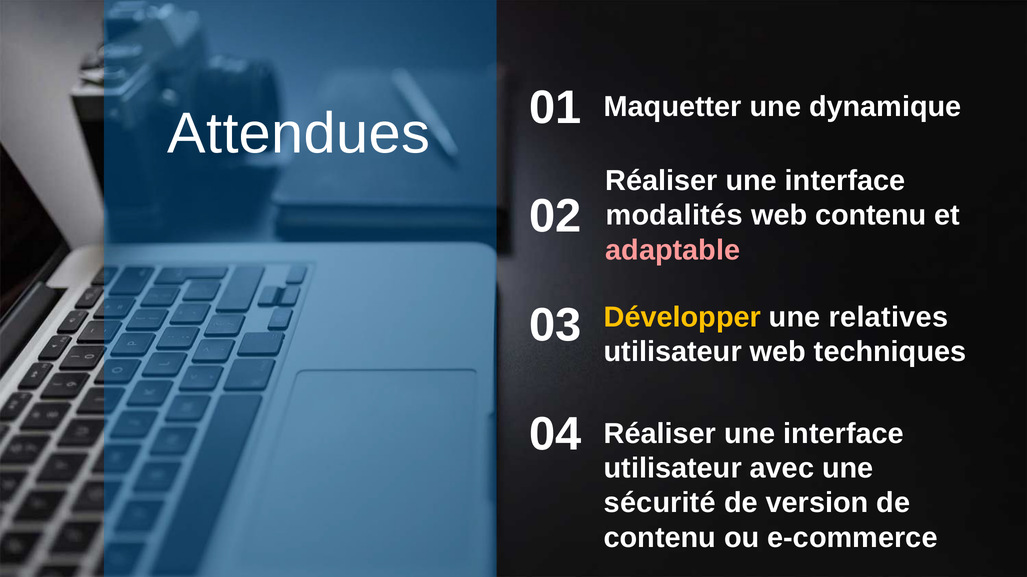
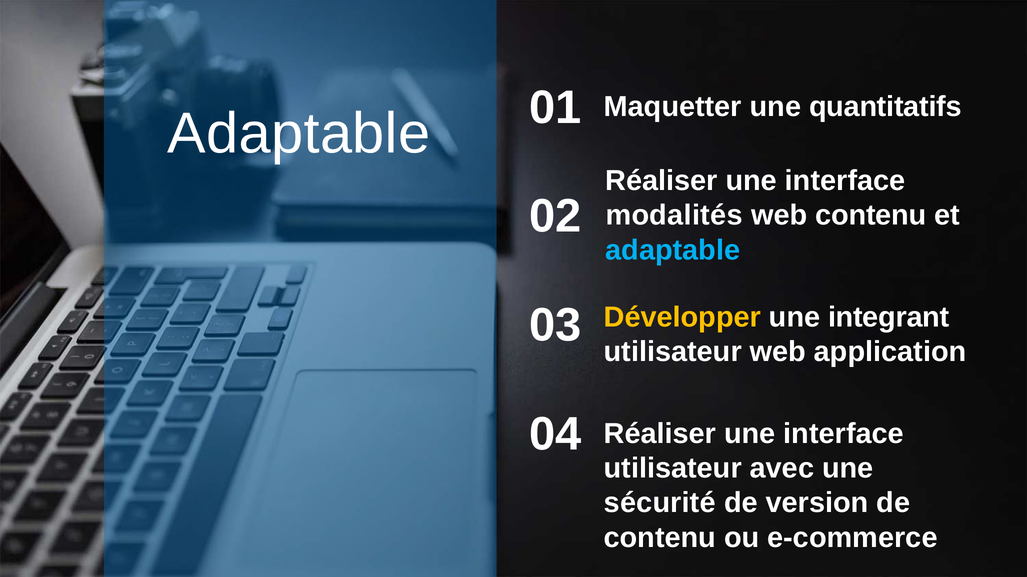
dynamique: dynamique -> quantitatifs
Attendues at (299, 134): Attendues -> Adaptable
adaptable at (673, 250) colour: pink -> light blue
relatives: relatives -> integrant
techniques: techniques -> application
